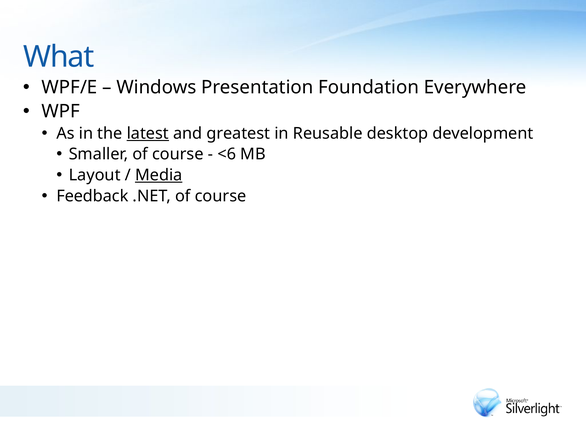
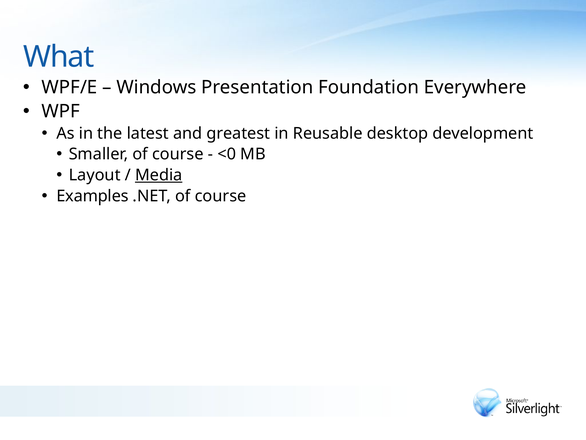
latest underline: present -> none
<6: <6 -> <0
Feedback: Feedback -> Examples
